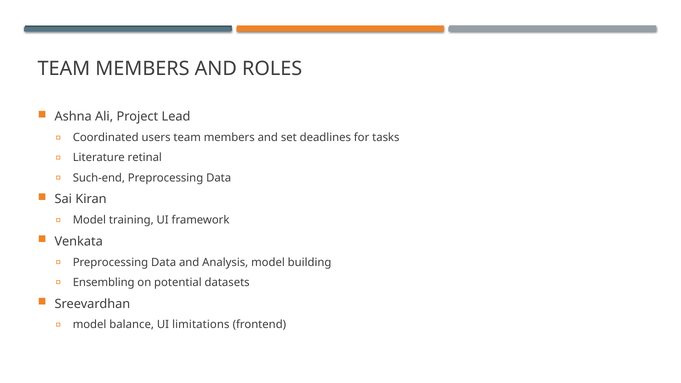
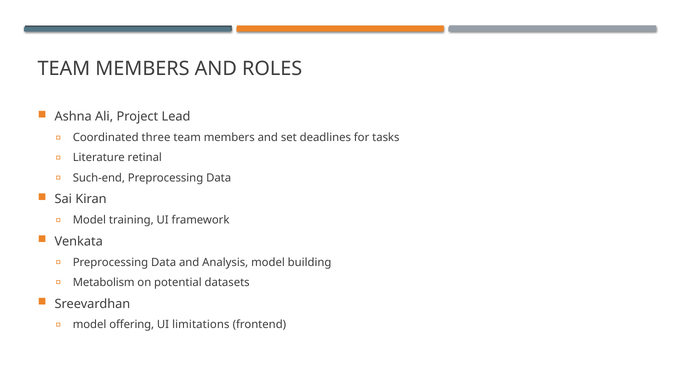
users: users -> three
Ensembling: Ensembling -> Metabolism
balance: balance -> offering
